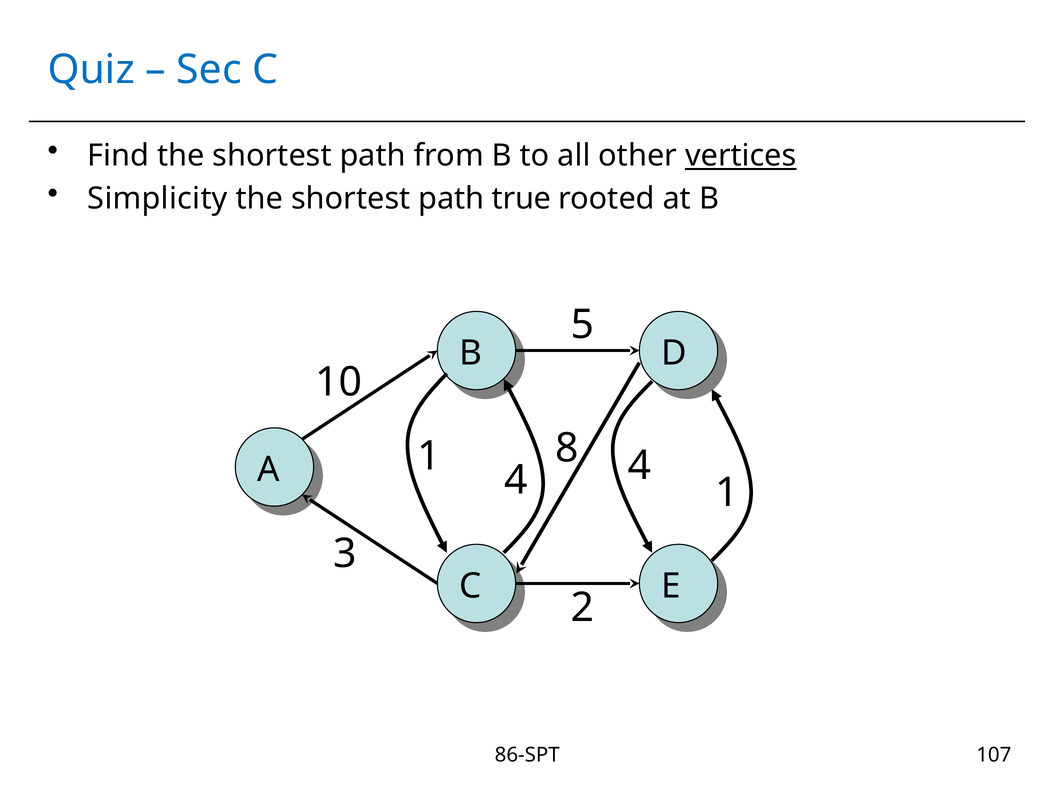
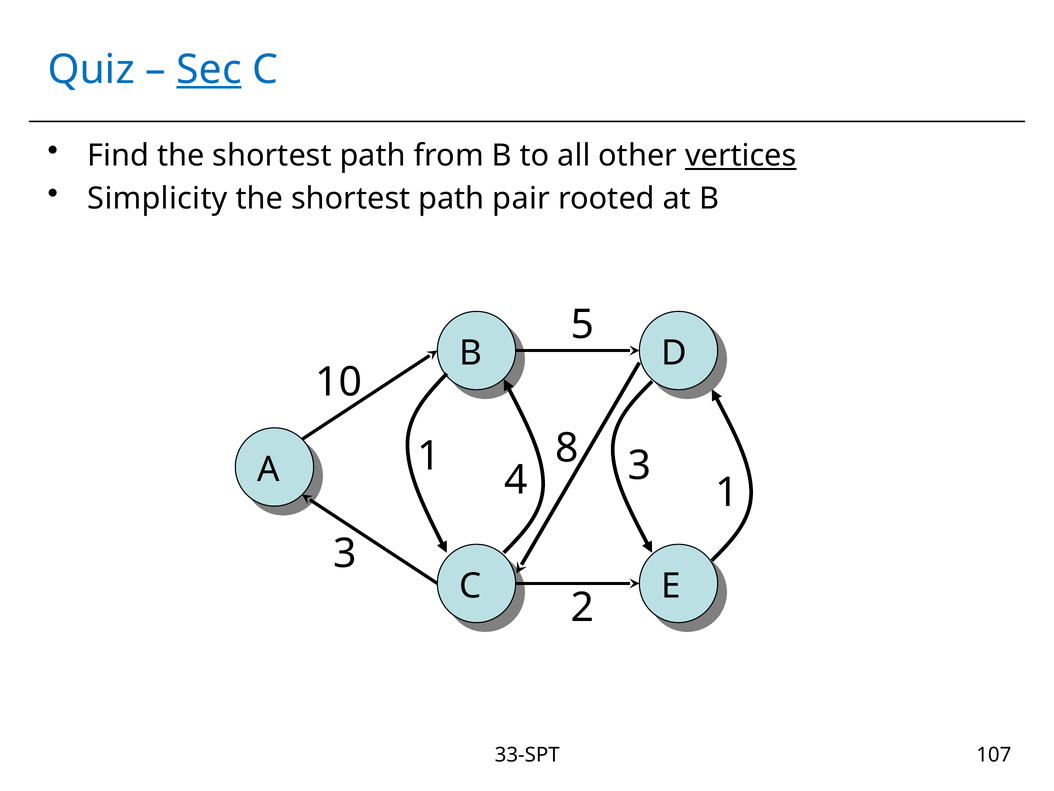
Sec underline: none -> present
true: true -> pair
4 4: 4 -> 3
86-SPT: 86-SPT -> 33-SPT
